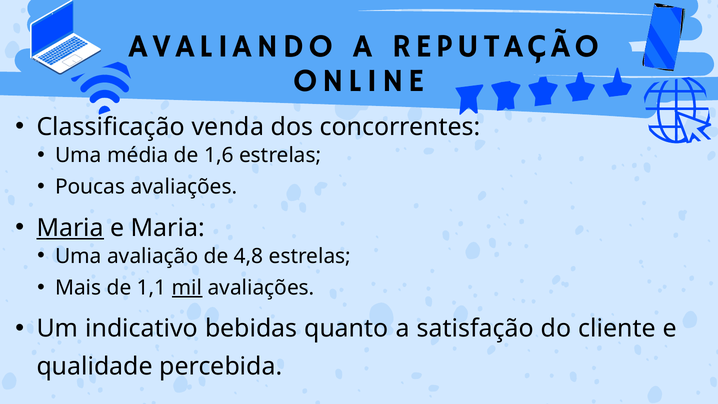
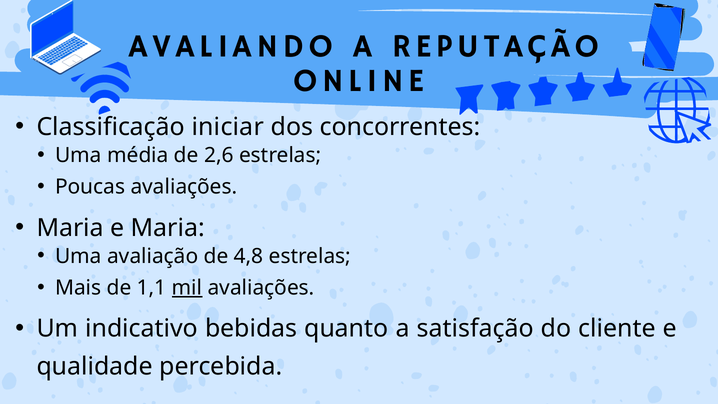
venda: venda -> iniciar
1,6: 1,6 -> 2,6
Maria at (70, 228) underline: present -> none
